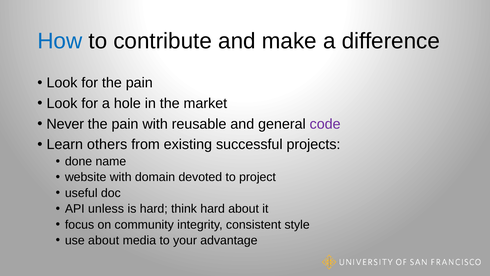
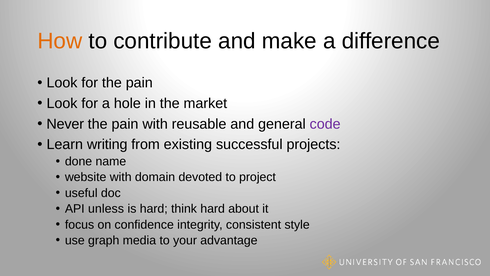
How colour: blue -> orange
others: others -> writing
community: community -> confidence
use about: about -> graph
